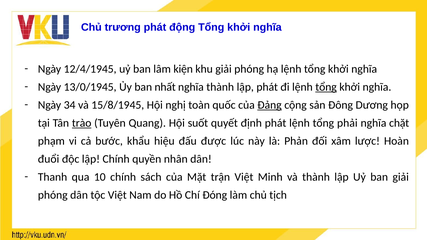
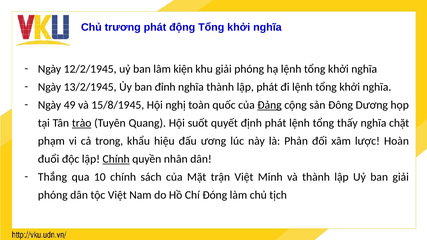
12/4/1945: 12/4/1945 -> 12/2/1945
13/0/1945: 13/0/1945 -> 13/2/1945
nhất: nhất -> đỉnh
tổng at (326, 87) underline: present -> none
34: 34 -> 49
phải: phải -> thấy
bước: bước -> trong
được: được -> ương
Chính at (116, 159) underline: none -> present
Thanh: Thanh -> Thắng
